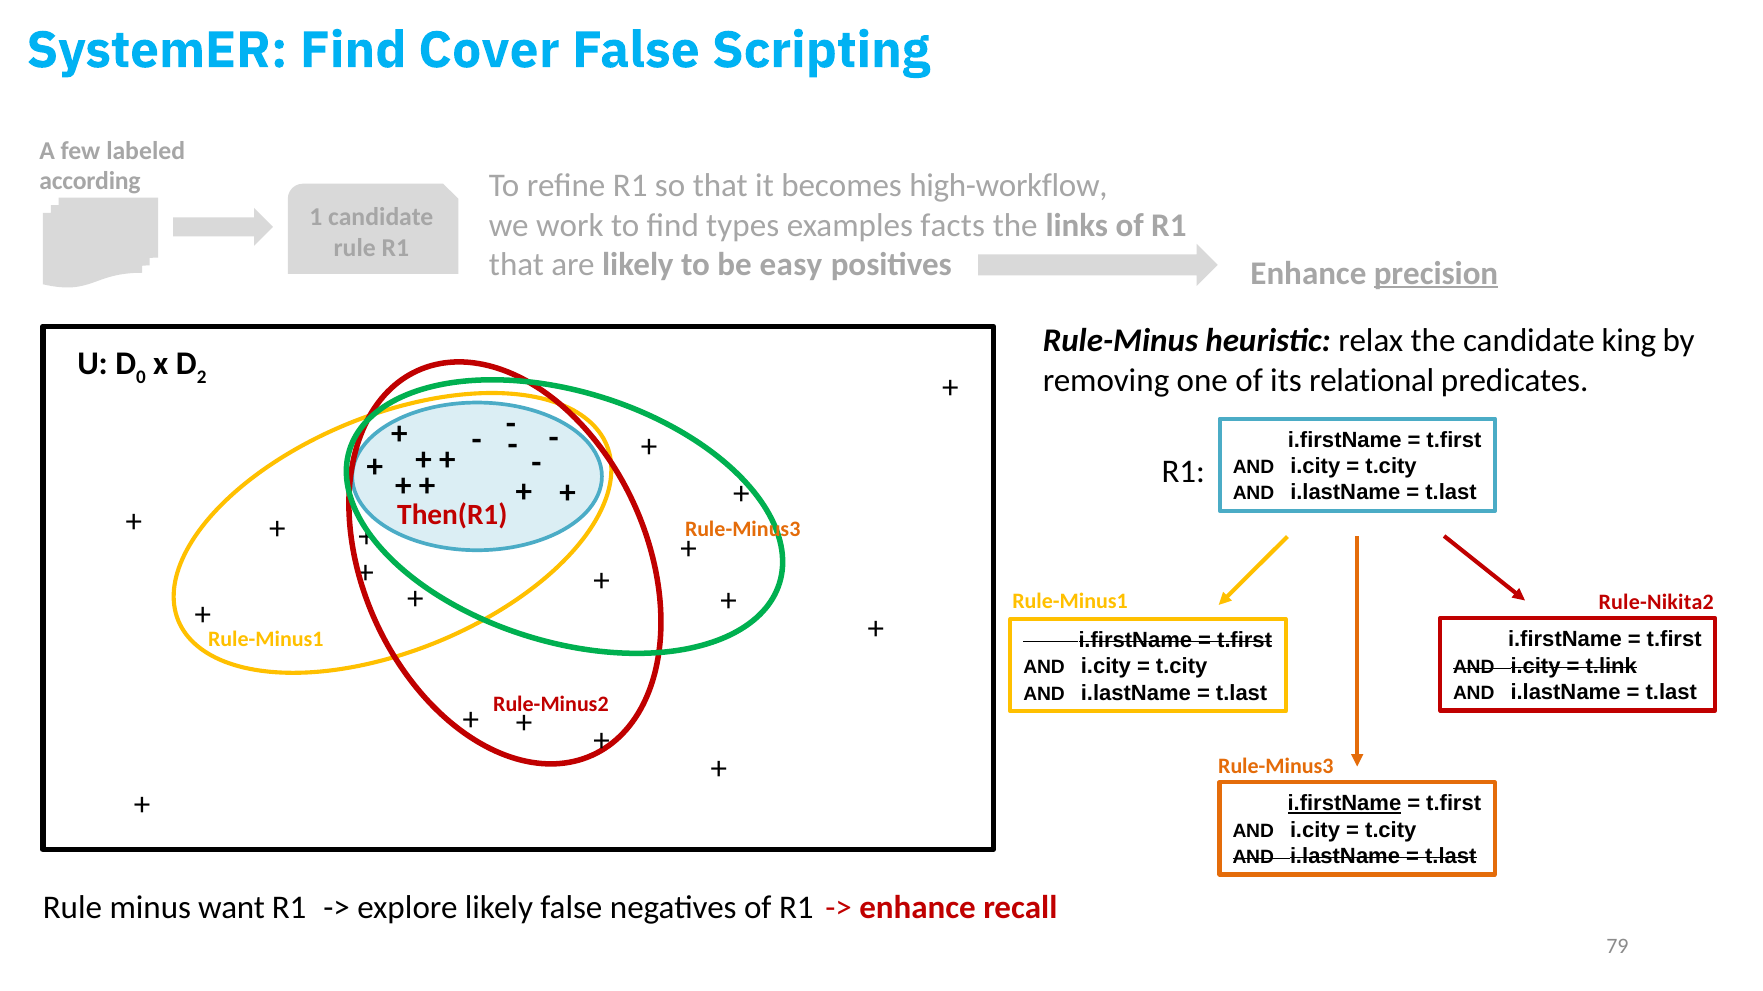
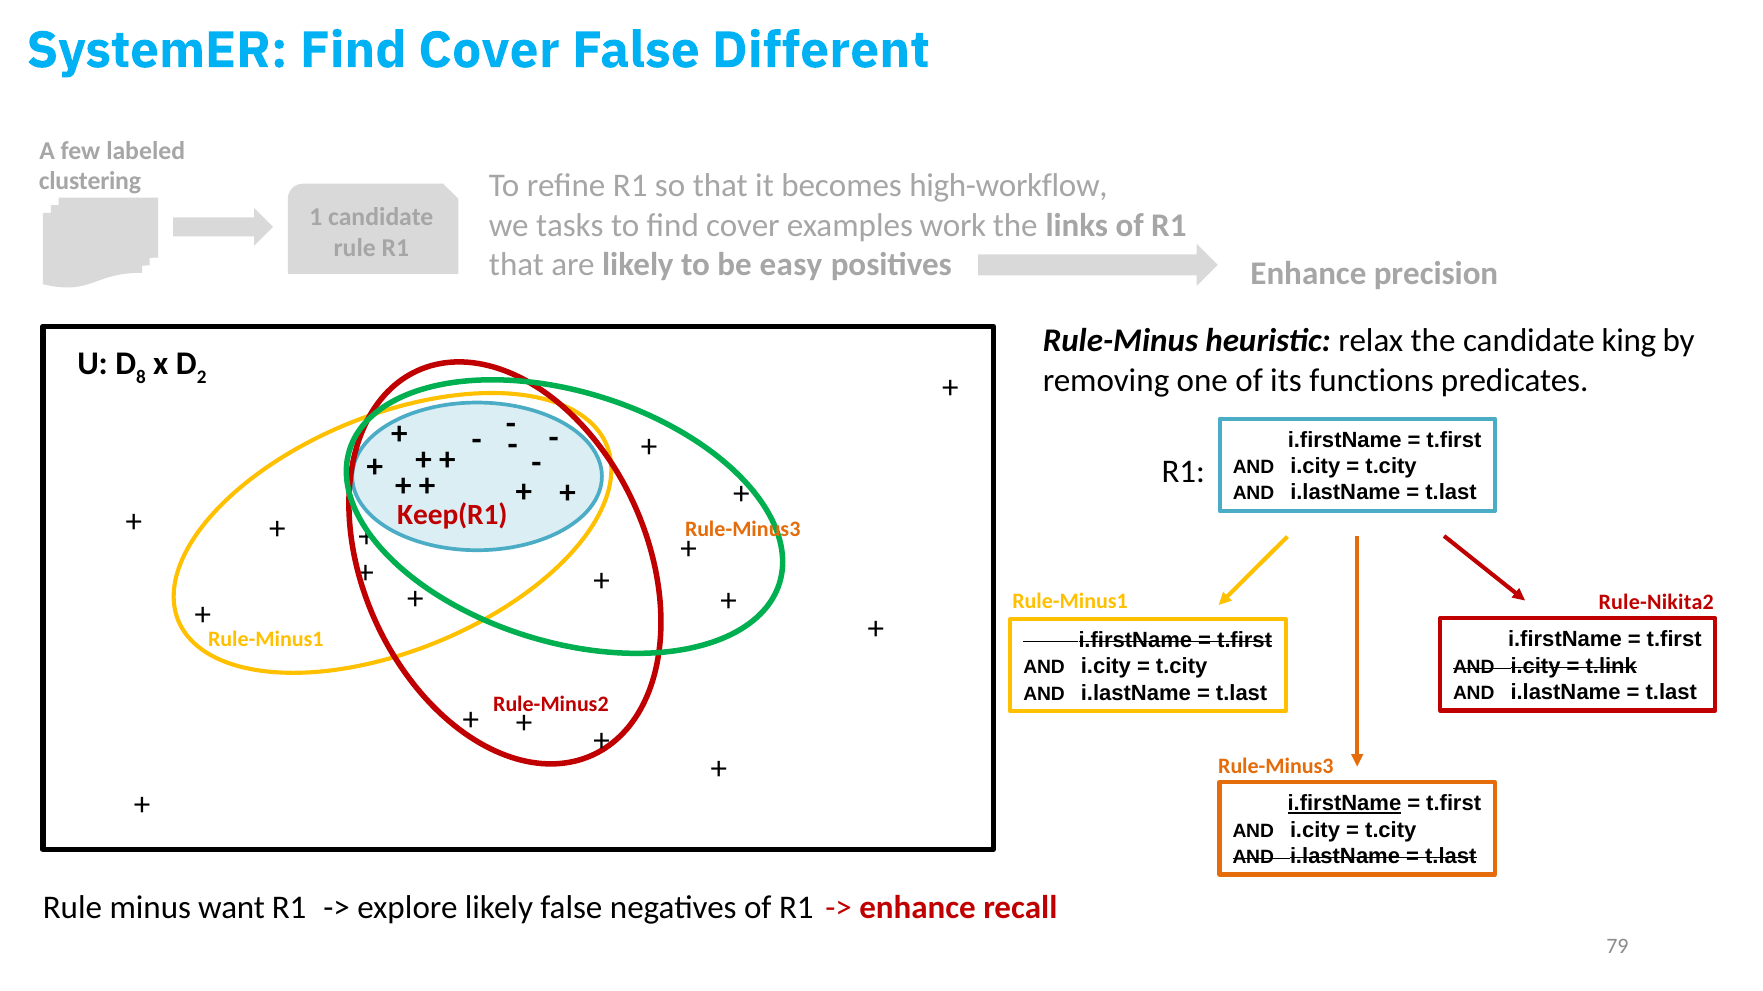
Scripting: Scripting -> Different
according: according -> clustering
work: work -> tasks
to find types: types -> cover
facts: facts -> work
precision underline: present -> none
0: 0 -> 8
relational: relational -> functions
Then(R1: Then(R1 -> Keep(R1
